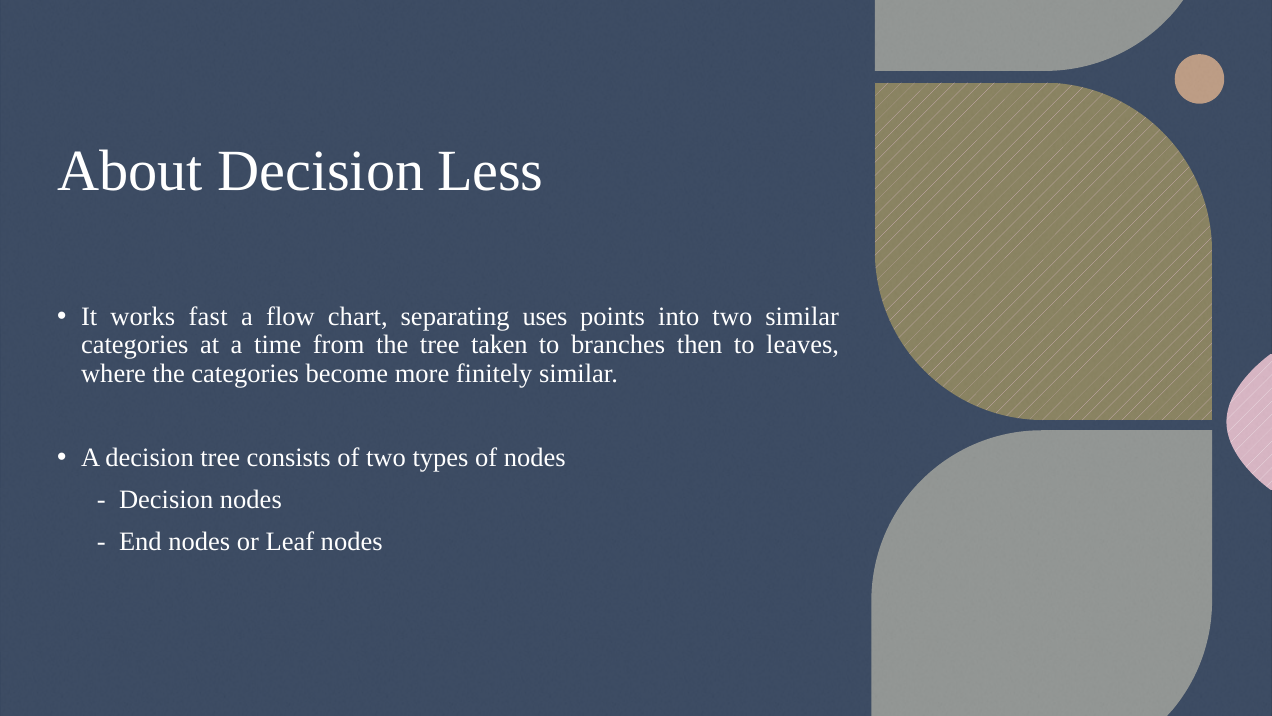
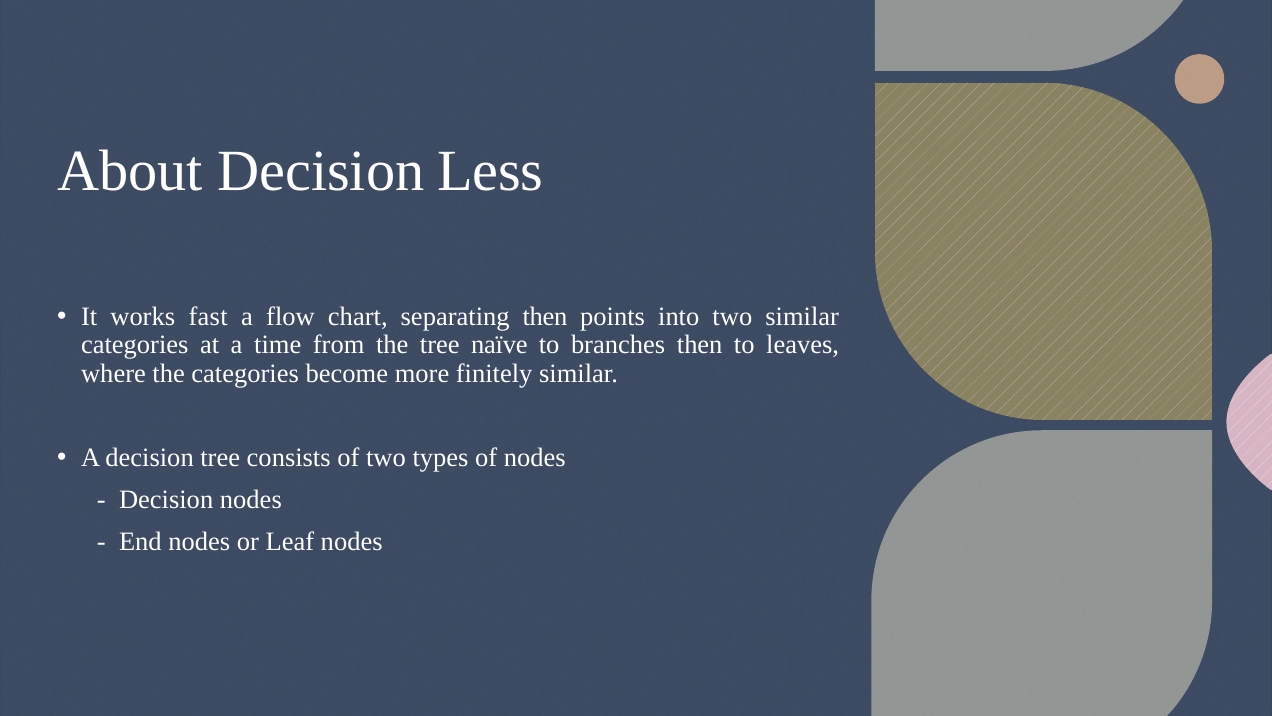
separating uses: uses -> then
taken: taken -> naïve
